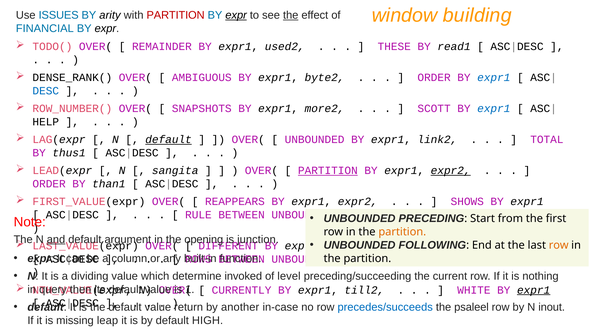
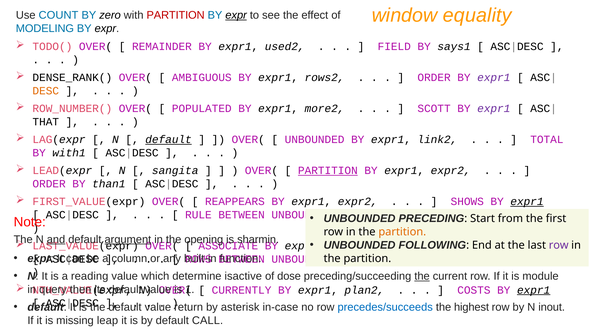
building: building -> equality
ISSUES: ISSUES -> COUNT
arity: arity -> zero
the at (291, 15) underline: present -> none
FINANCIAL: FINANCIAL -> MODELING
THESE: THESE -> FIELD
read1: read1 -> says1
byte2: byte2 -> rows2
expr1 at (494, 78) colour: blue -> purple
DESC colour: blue -> orange
SNAPSHOTS: SNAPSHOTS -> POPULATED
expr1 at (494, 109) colour: blue -> purple
HELP: HELP -> THAT
thus1: thus1 -> with1
expr2 at (451, 170) underline: present -> none
expr1 at (527, 201) underline: none -> present
argument underline: none -> present
junction: junction -> sharmin
row at (559, 245) colour: orange -> purple
DIFFERENT: DIFFERENT -> ASSOCIATE
dividing: dividing -> reading
invoked: invoked -> isactive
level: level -> dose
the at (422, 276) underline: none -> present
nothing: nothing -> module
till2: till2 -> plan2
WHITE: WHITE -> COSTS
another: another -> asterisk
psaleel: psaleel -> highest
HIGH: HIGH -> CALL
